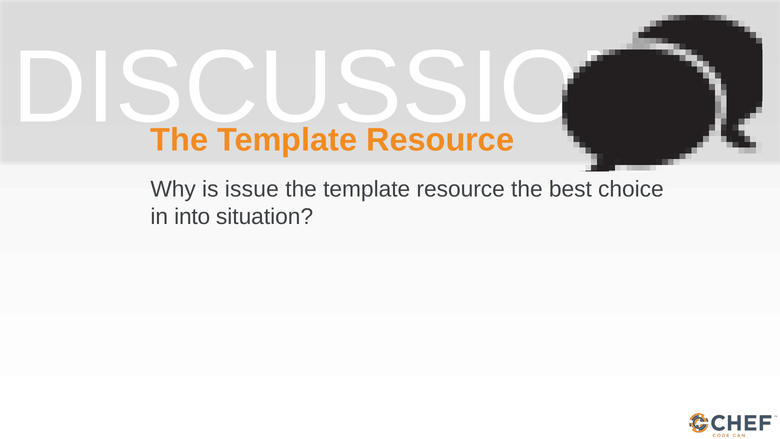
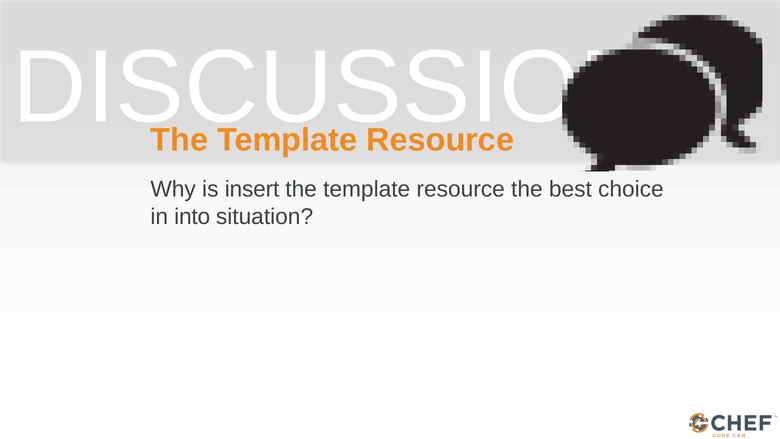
issue: issue -> insert
